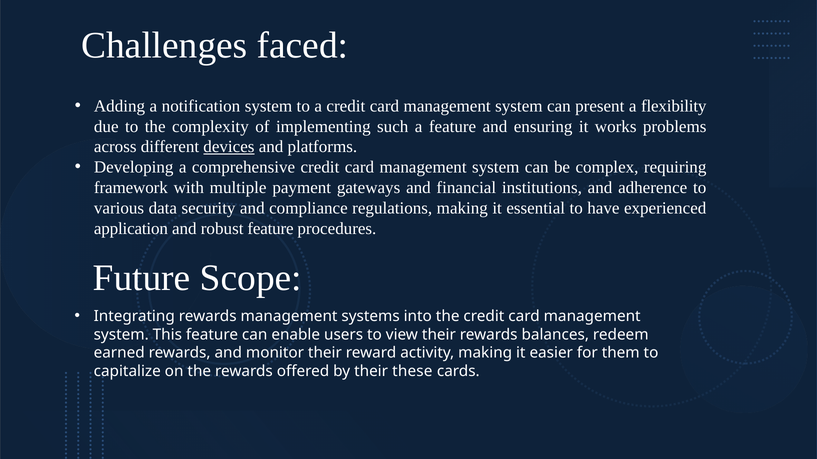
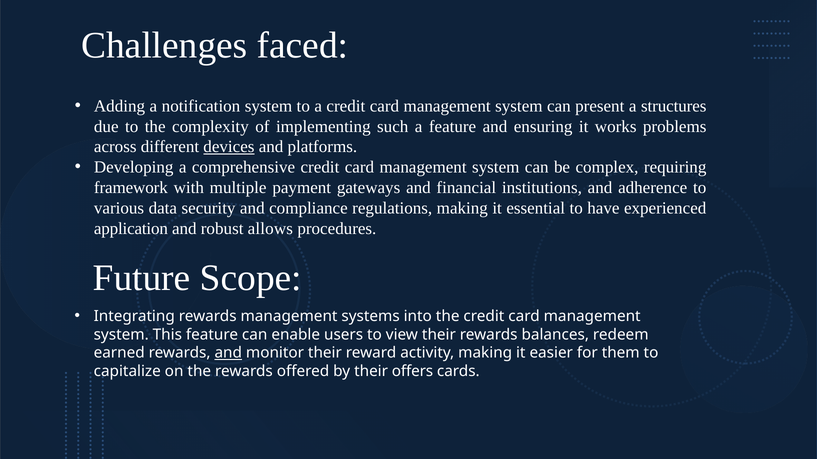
flexibility: flexibility -> structures
robust feature: feature -> allows
and at (228, 353) underline: none -> present
these: these -> offers
